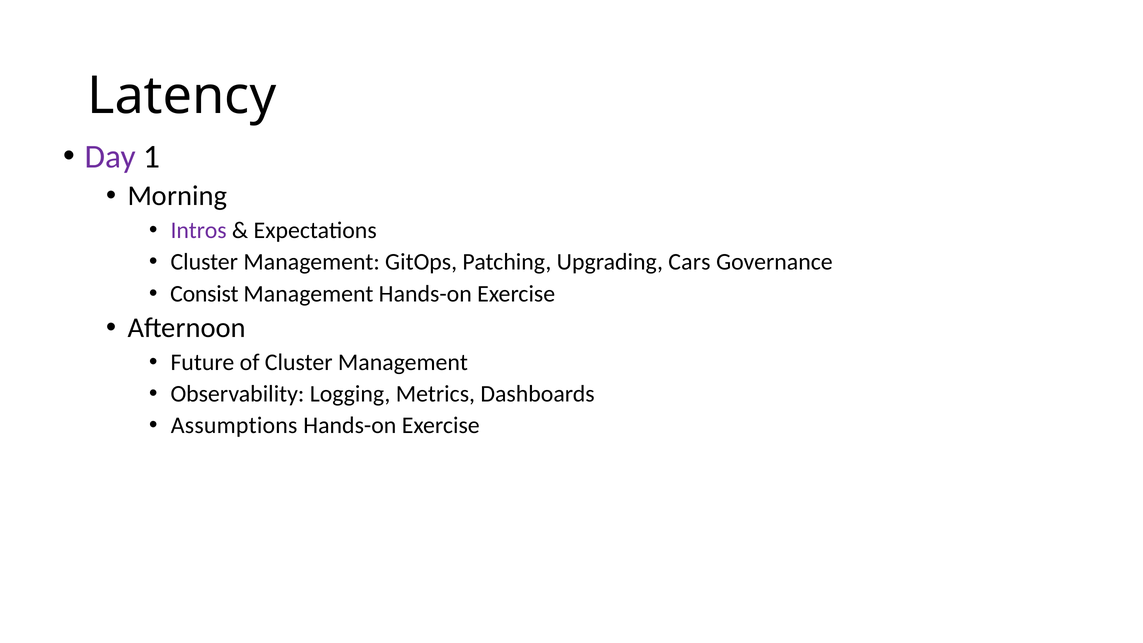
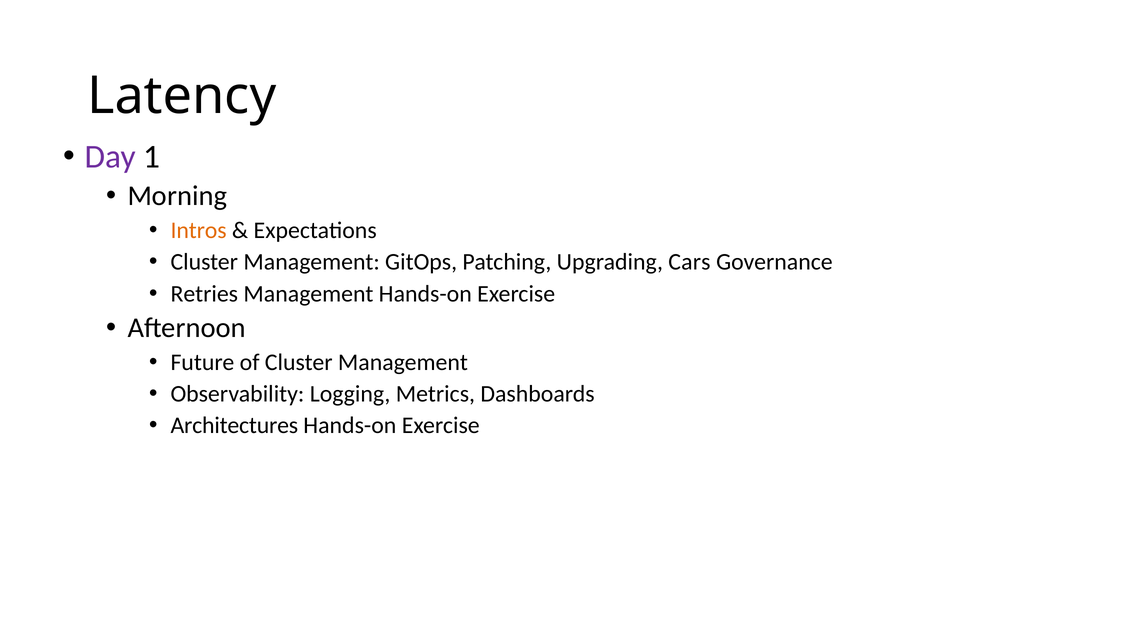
Intros colour: purple -> orange
Consist: Consist -> Retries
Assumptions: Assumptions -> Architectures
